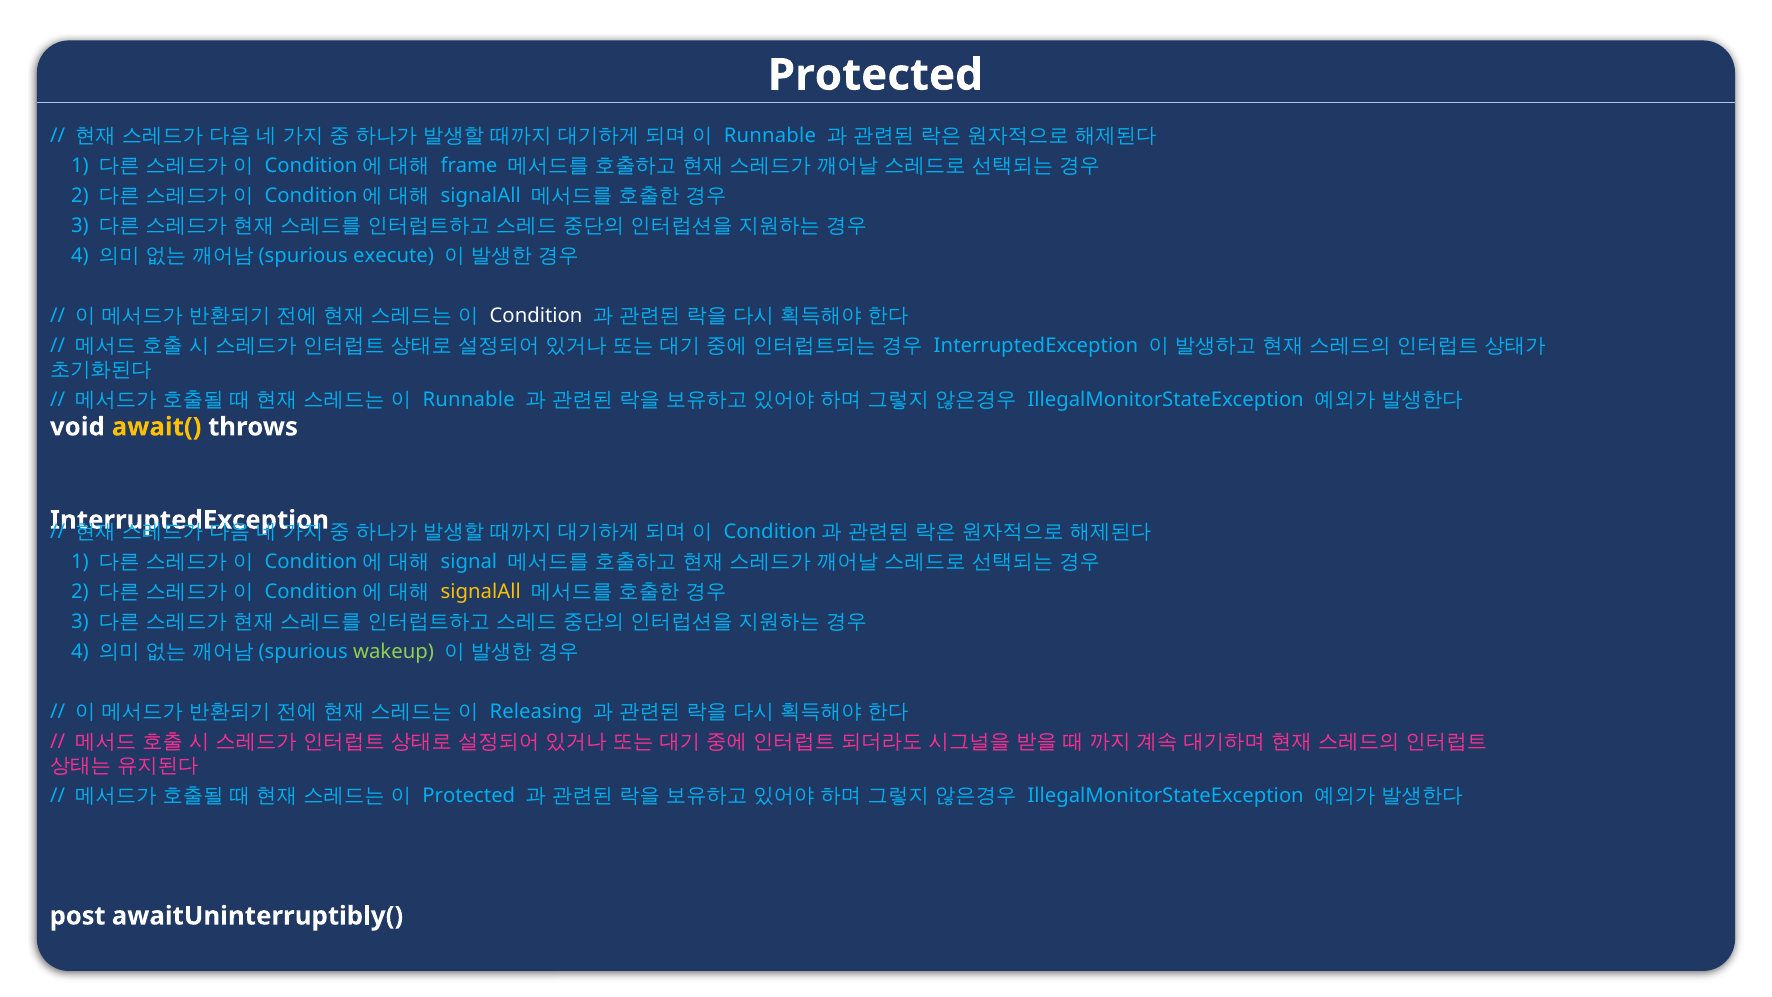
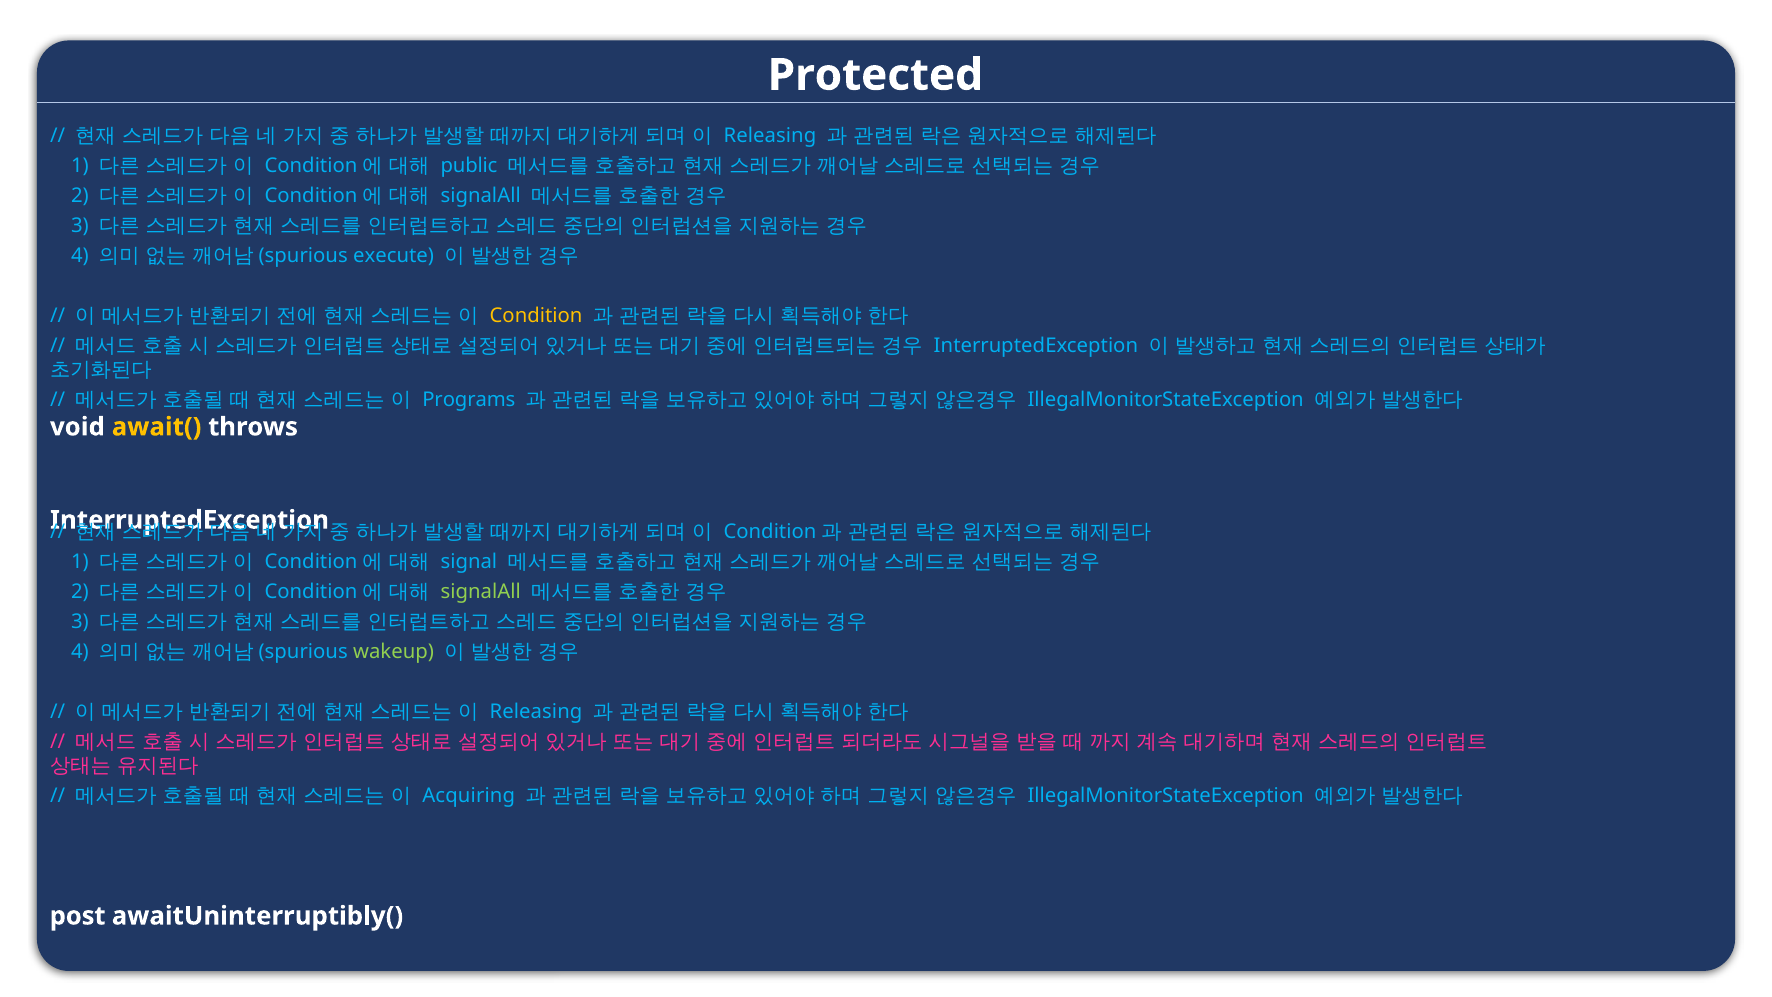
Runnable at (770, 136): Runnable -> Releasing
frame: frame -> public
Condition colour: white -> yellow
Runnable at (469, 400): Runnable -> Programs
signalAll at (481, 592) colour: yellow -> light green
Protected at (469, 796): Protected -> Acquiring
